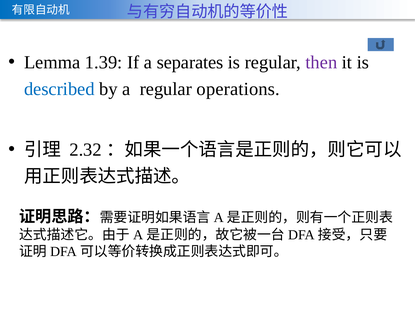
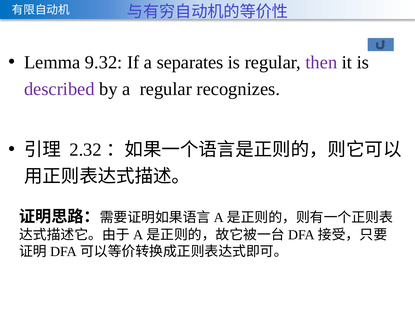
1.39: 1.39 -> 9.32
described colour: blue -> purple
operations: operations -> recognizes
